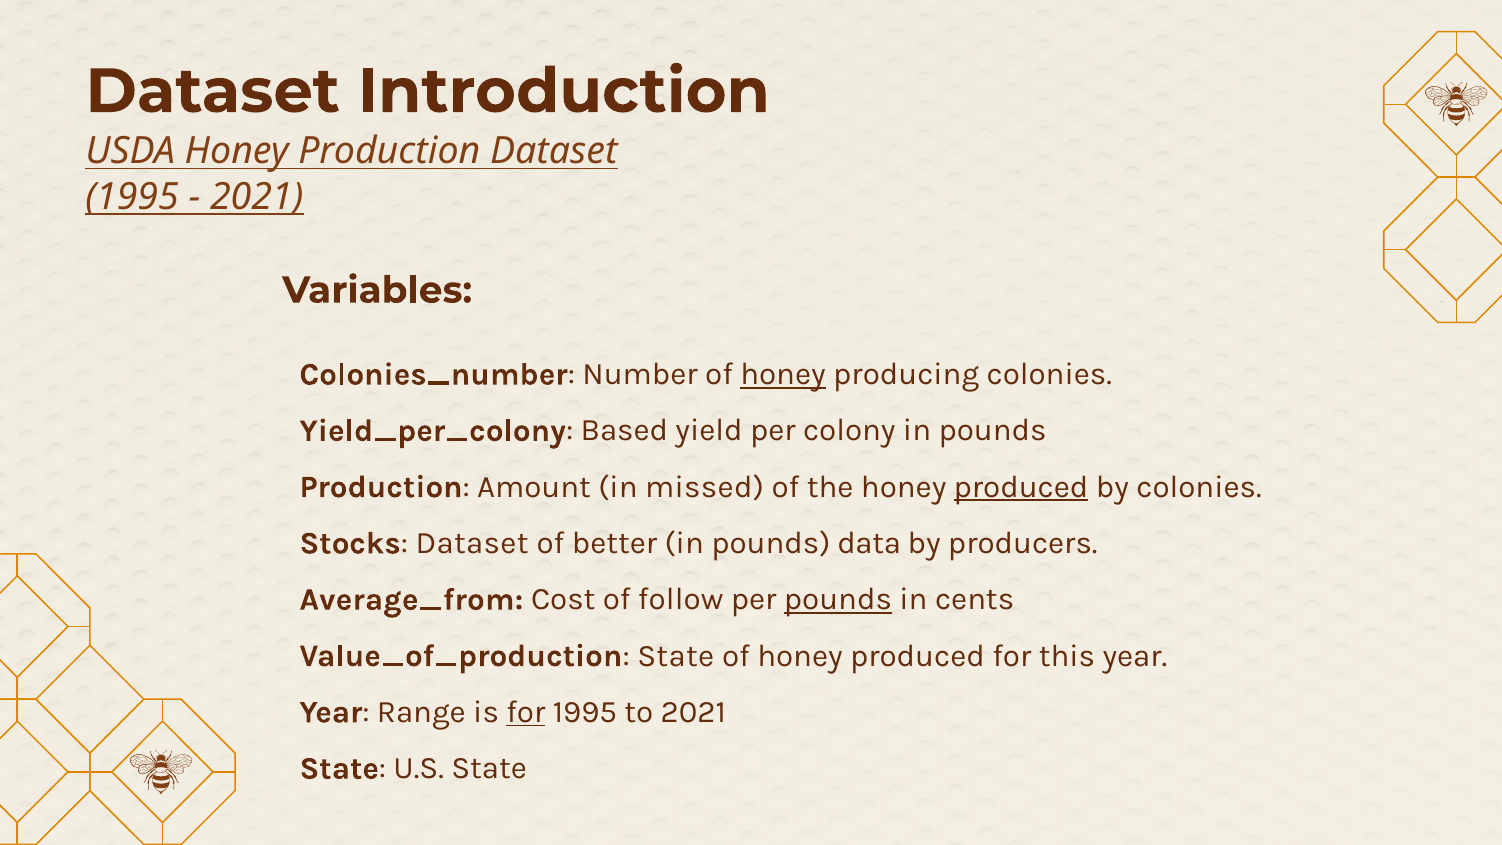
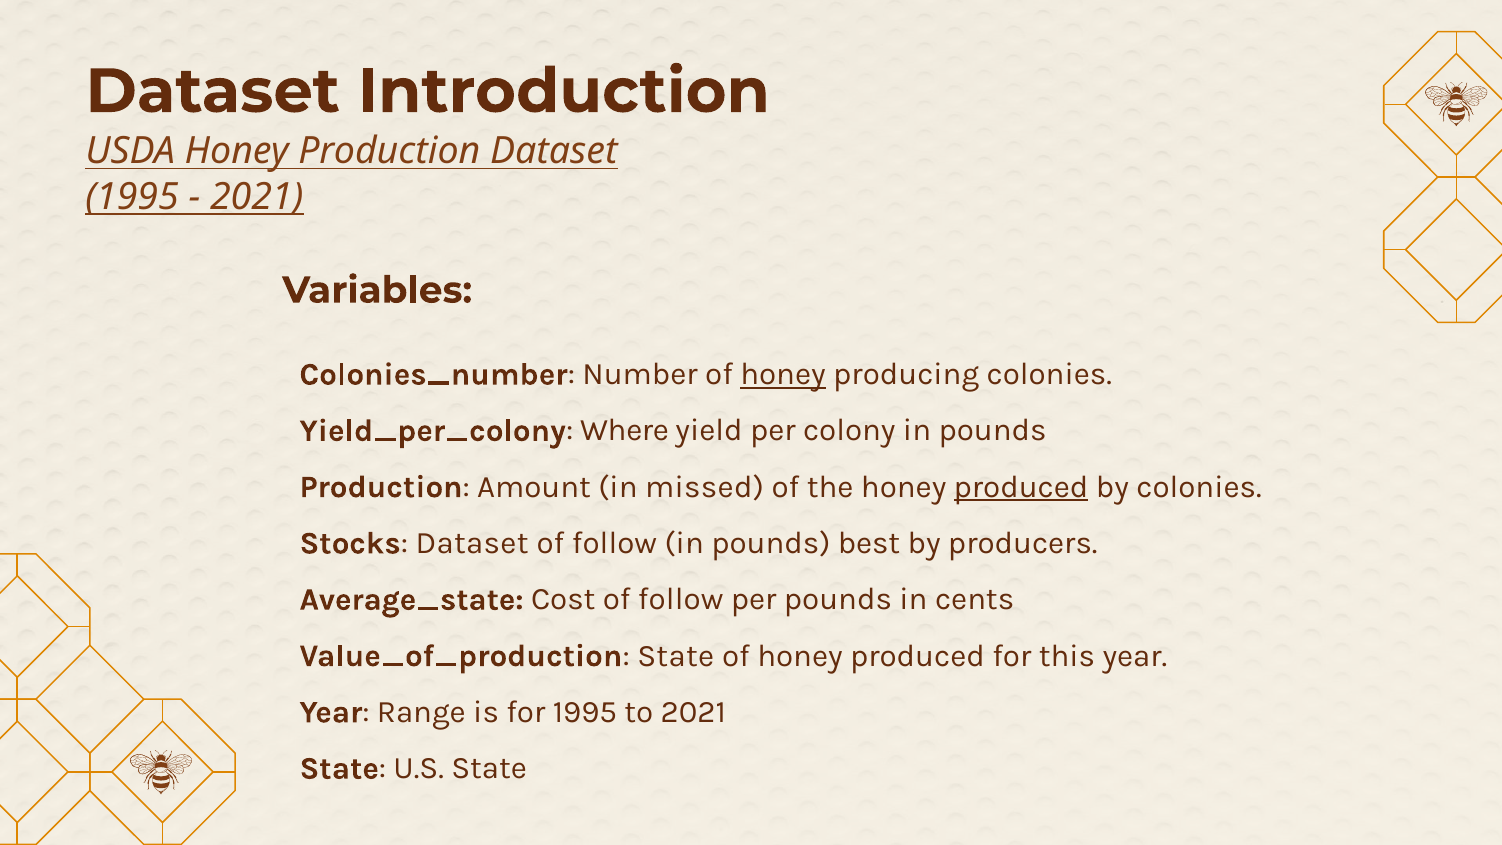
Based: Based -> Where
better at (615, 543): better -> follow
data: data -> best
Average_from: Average_from -> Average_state
pounds at (838, 599) underline: present -> none
for at (526, 712) underline: present -> none
